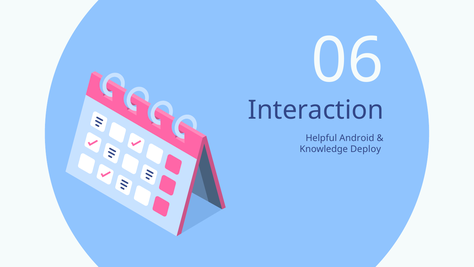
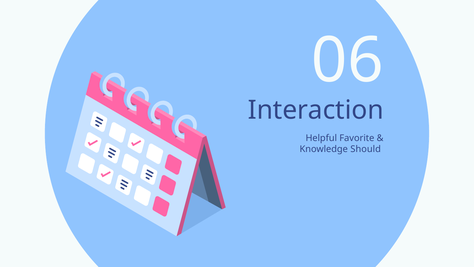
Android: Android -> Favorite
Deploy: Deploy -> Should
